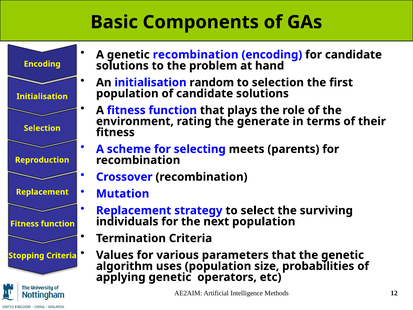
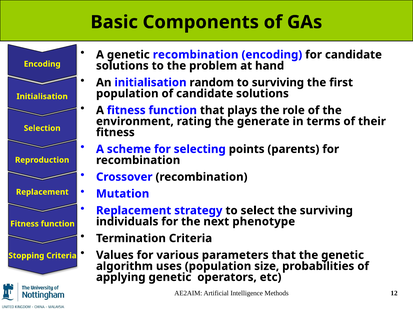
to selection: selection -> surviving
meets: meets -> points
next population: population -> phenotype
